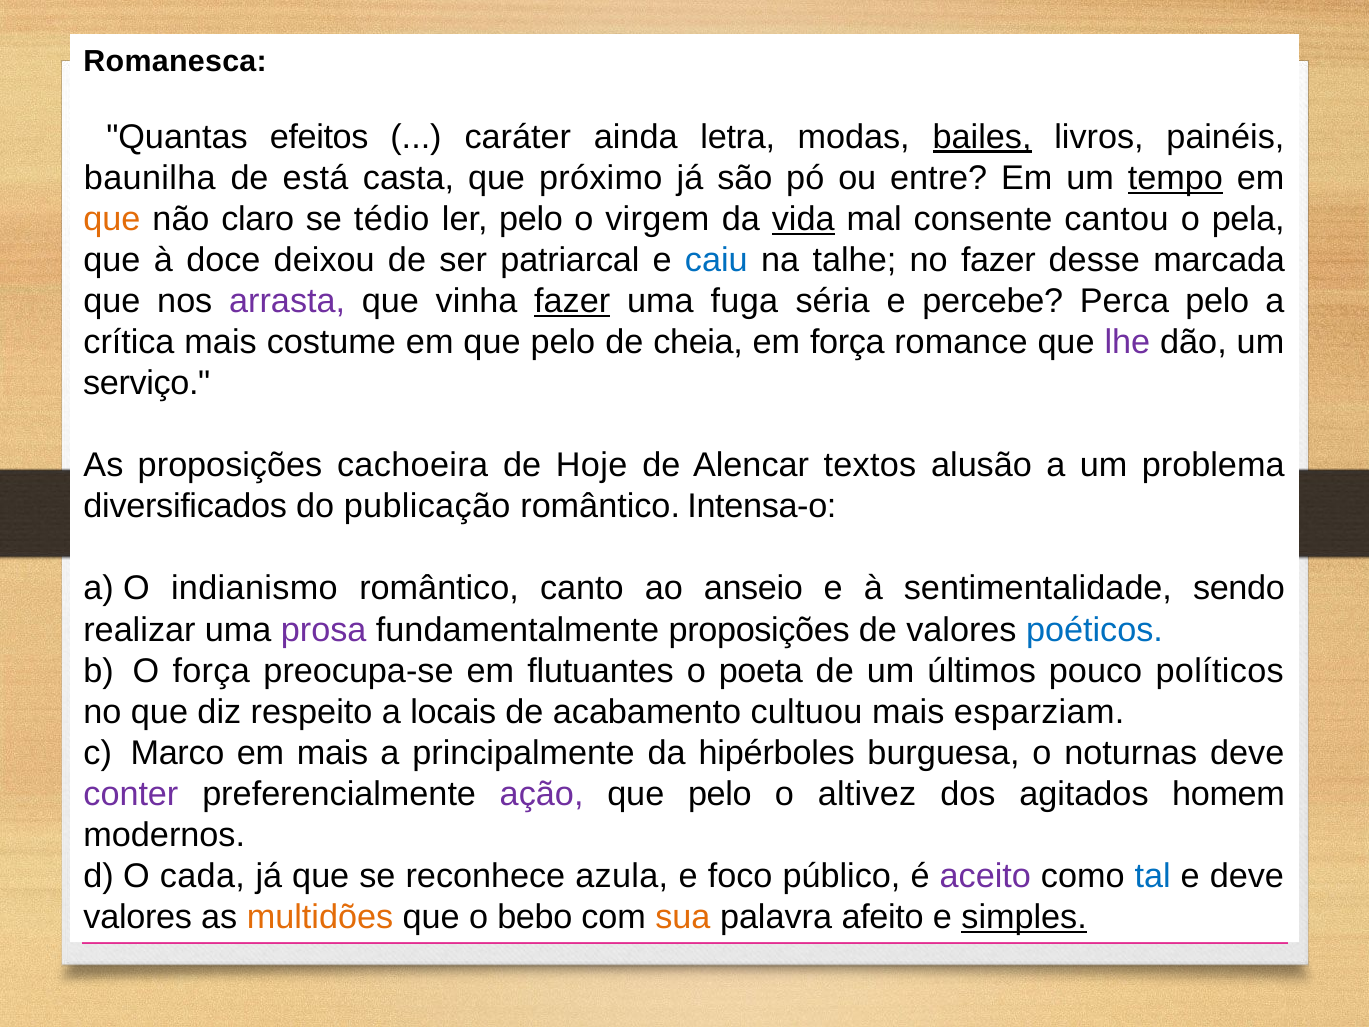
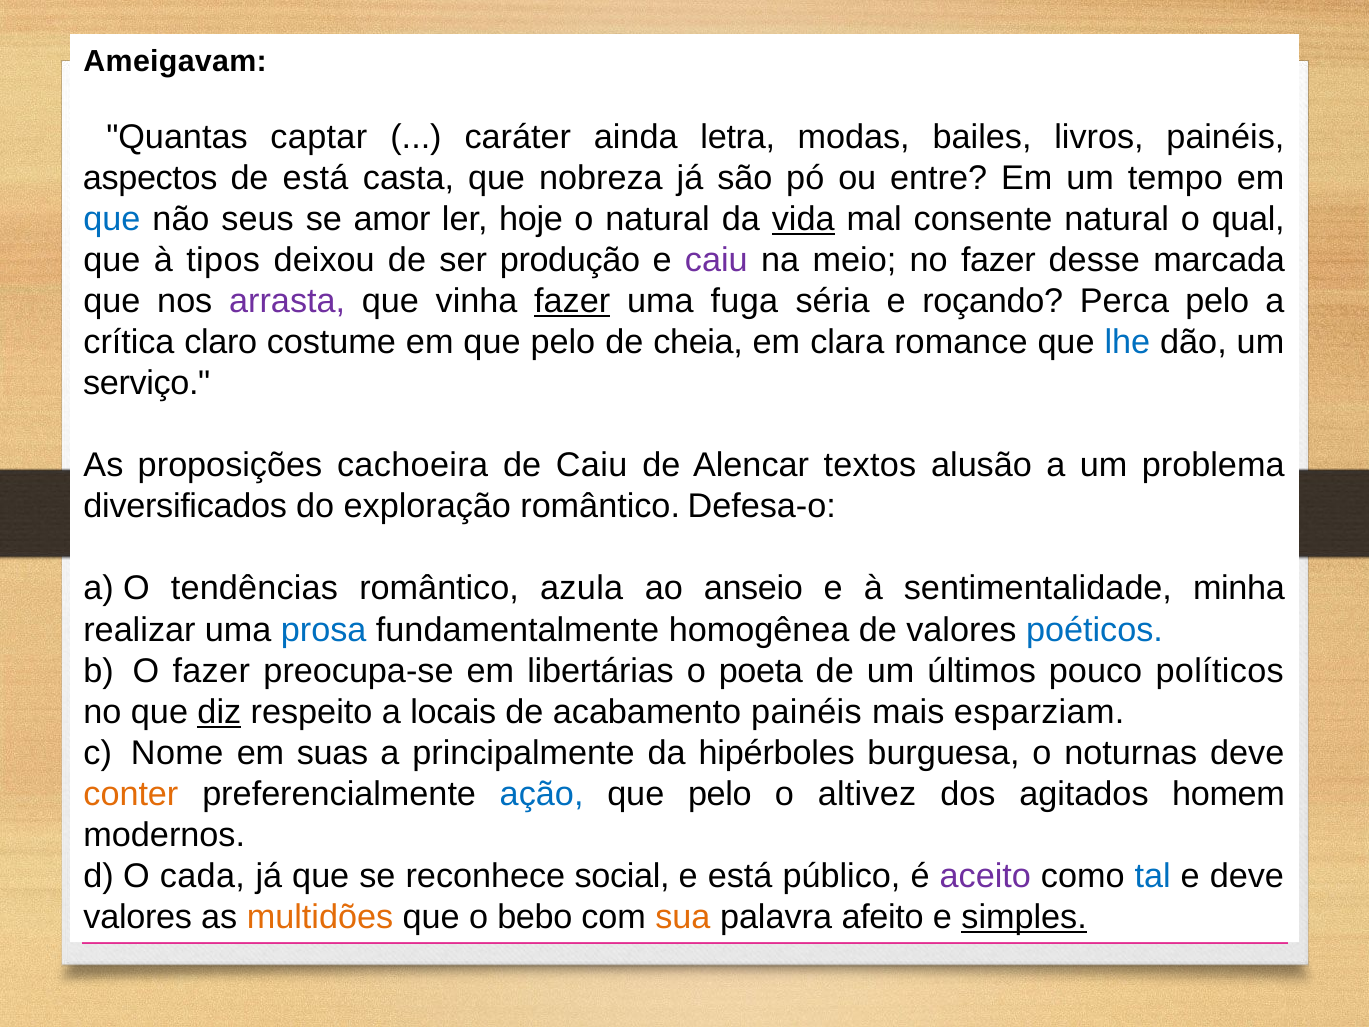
Romanesca: Romanesca -> Ameigavam
efeitos: efeitos -> captar
bailes underline: present -> none
baunilha: baunilha -> aspectos
próximo: próximo -> nobreza
tempo underline: present -> none
que at (112, 219) colour: orange -> blue
claro: claro -> seus
tédio: tédio -> amor
ler pelo: pelo -> hoje
o virgem: virgem -> natural
consente cantou: cantou -> natural
pela: pela -> qual
doce: doce -> tipos
patriarcal: patriarcal -> produção
caiu at (716, 260) colour: blue -> purple
talhe: talhe -> meio
percebe: percebe -> roçando
crítica mais: mais -> claro
em força: força -> clara
lhe colour: purple -> blue
de Hoje: Hoje -> Caiu
publicação: publicação -> exploração
Intensa-o: Intensa-o -> Defesa-o
indianismo: indianismo -> tendências
canto: canto -> azula
sendo: sendo -> minha
prosa colour: purple -> blue
fundamentalmente proposições: proposições -> homogênea
O força: força -> fazer
flutuantes: flutuantes -> libertárias
diz underline: none -> present
acabamento cultuou: cultuou -> painéis
Marco: Marco -> Nome
em mais: mais -> suas
conter colour: purple -> orange
ação colour: purple -> blue
azula: azula -> social
e foco: foco -> está
